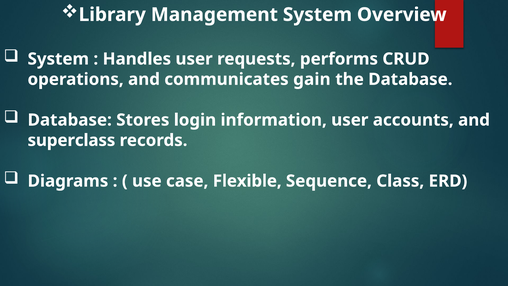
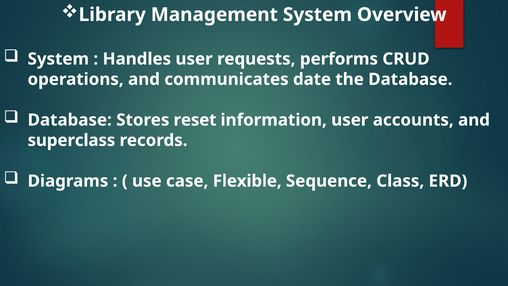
gain: gain -> date
login: login -> reset
